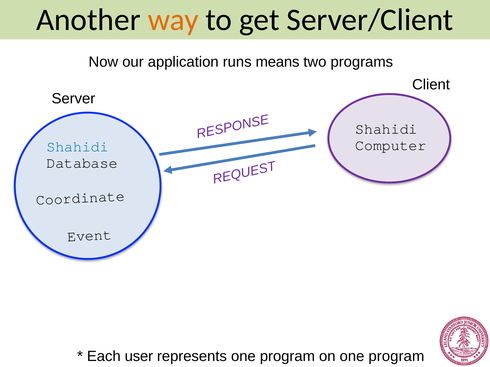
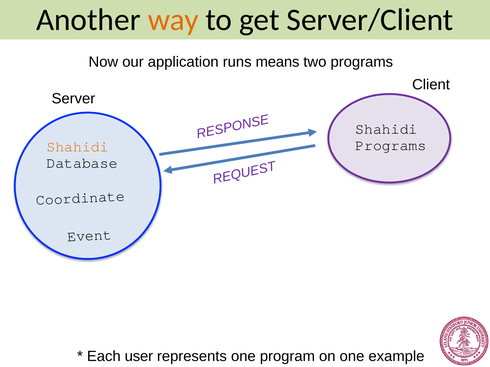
Computer at (391, 146): Computer -> Programs
Shahidi at (78, 147) colour: blue -> orange
on one program: program -> example
